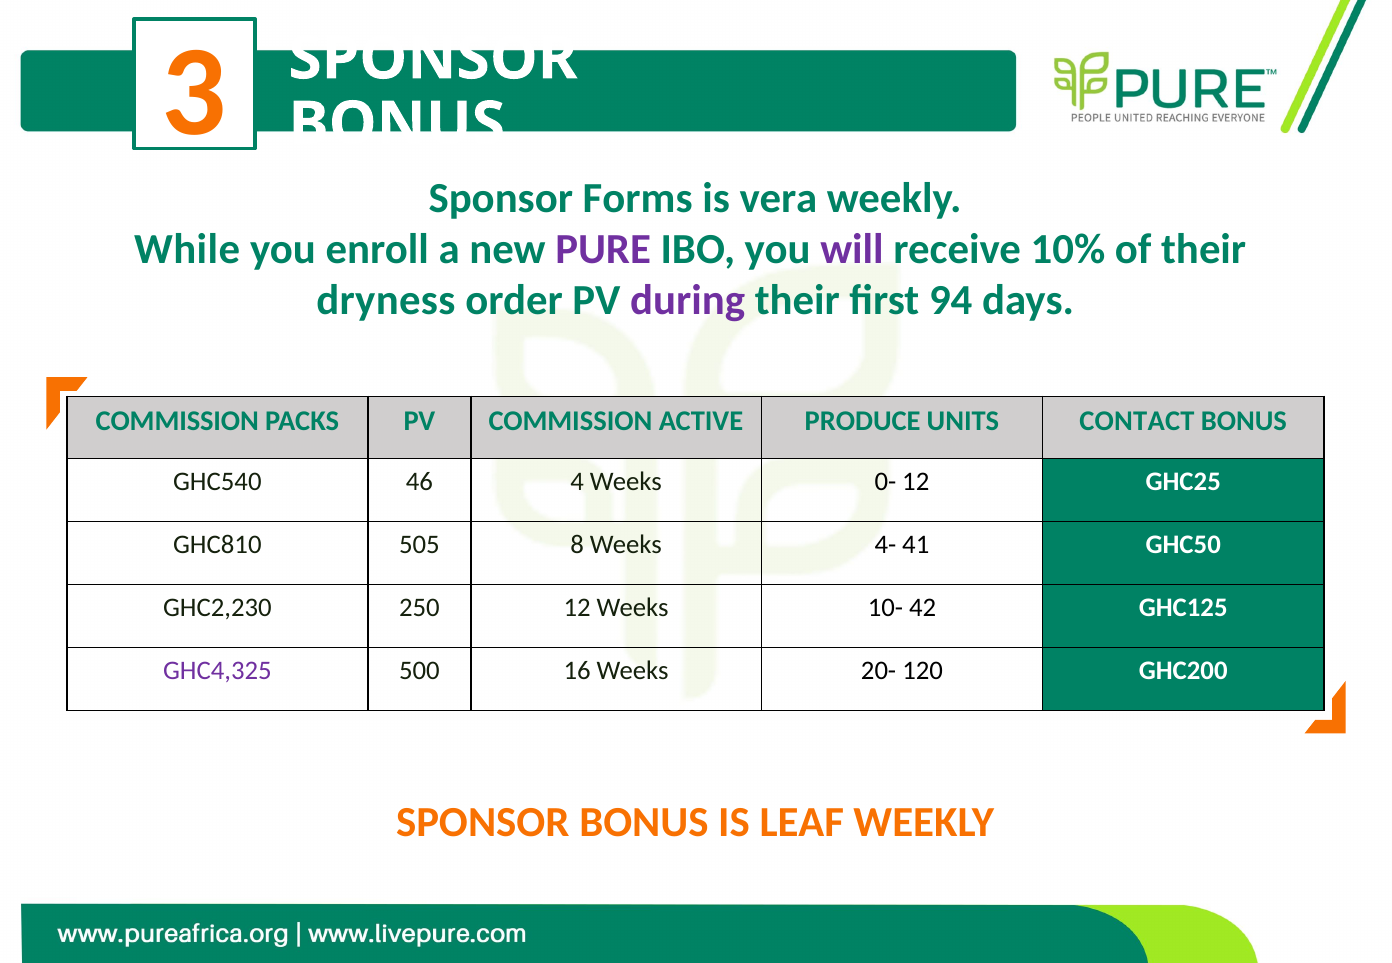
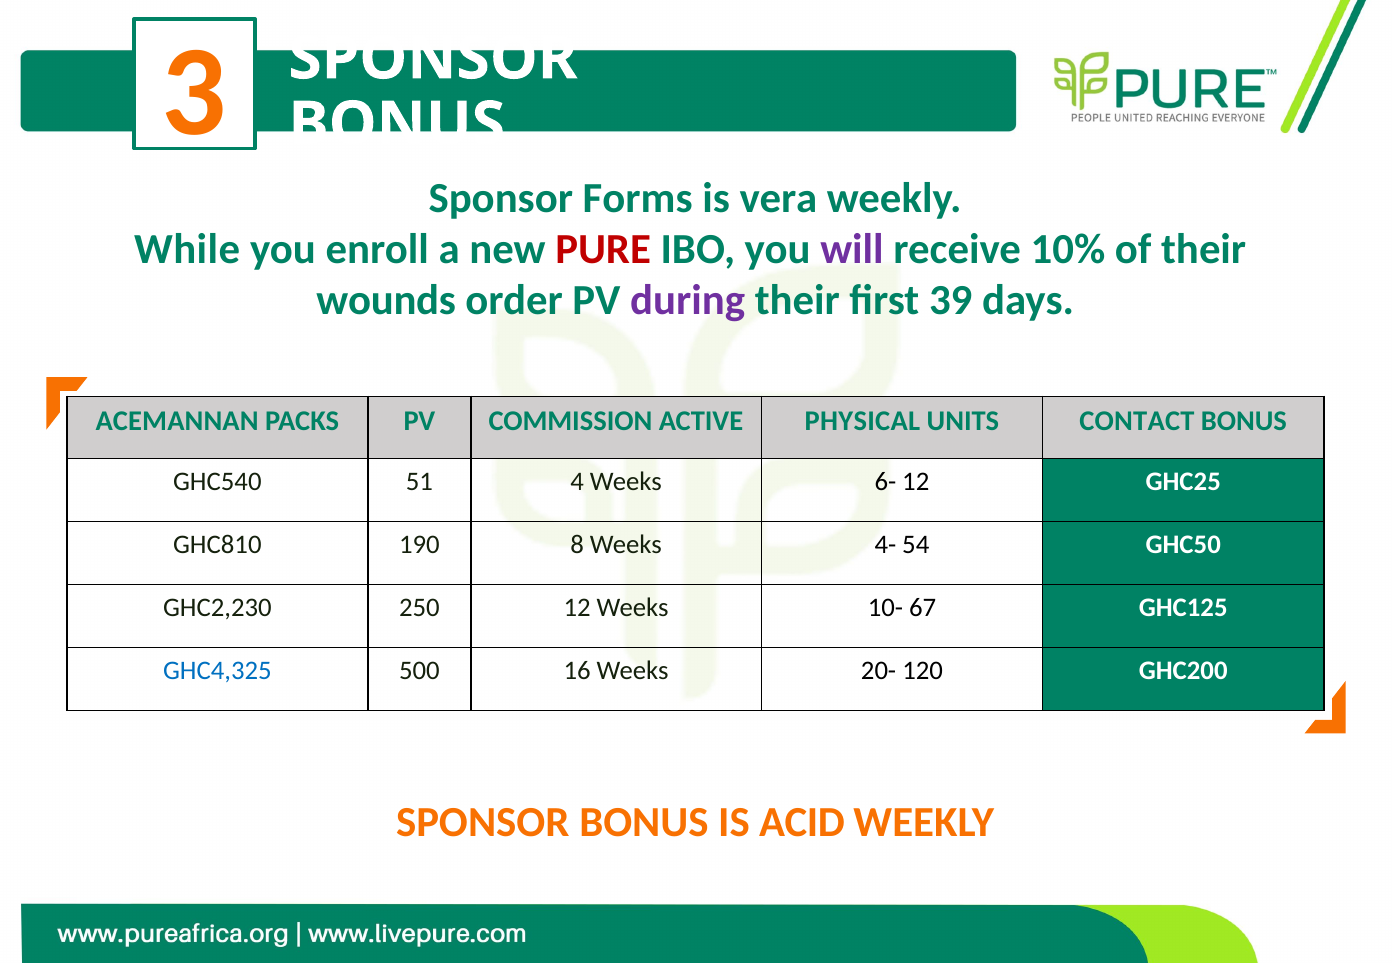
PURE colour: purple -> red
dryness: dryness -> wounds
94: 94 -> 39
COMMISSION at (177, 421): COMMISSION -> ACEMANNAN
PRODUCE: PRODUCE -> PHYSICAL
46: 46 -> 51
0-: 0- -> 6-
505: 505 -> 190
41: 41 -> 54
42: 42 -> 67
GHC4,325 colour: purple -> blue
LEAF: LEAF -> ACID
